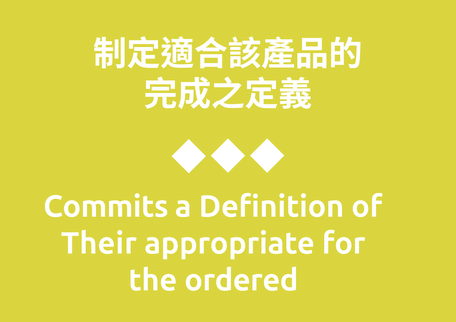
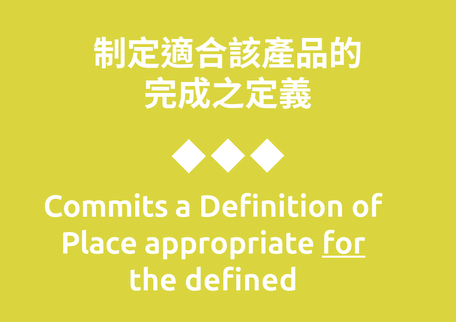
Their: Their -> Place
for underline: none -> present
ordered: ordered -> defined
